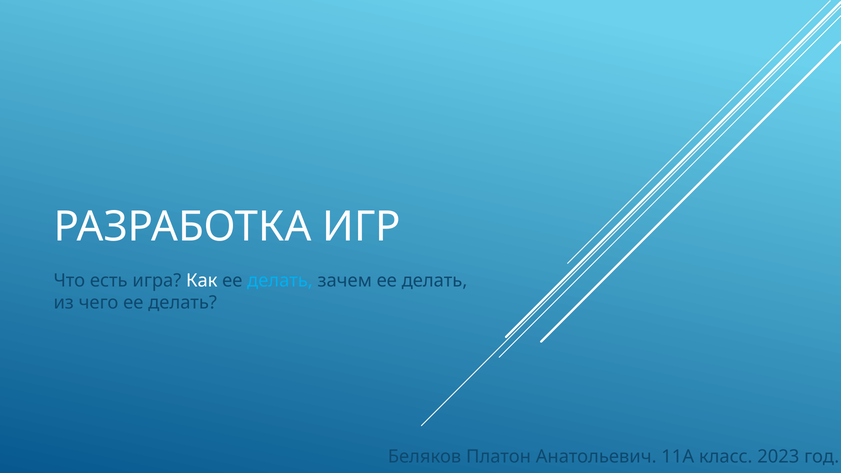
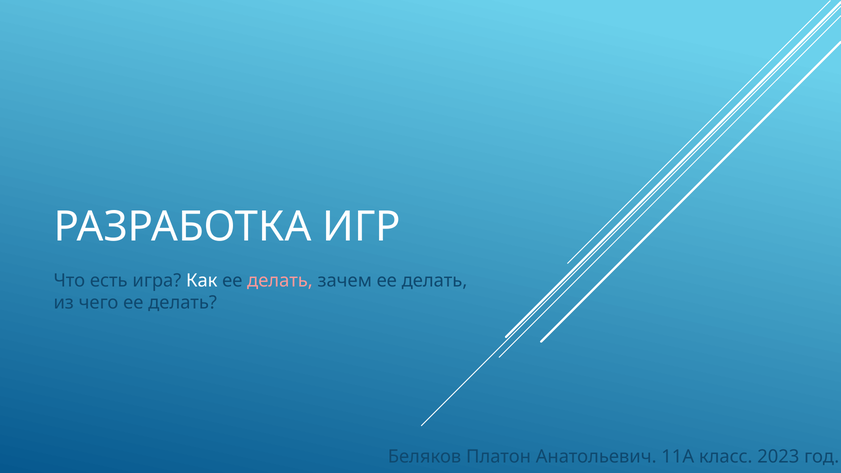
делать at (280, 281) colour: light blue -> pink
